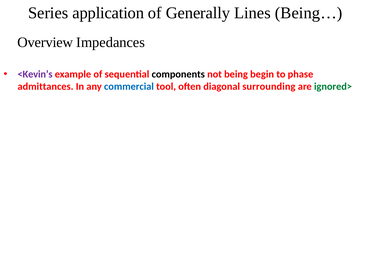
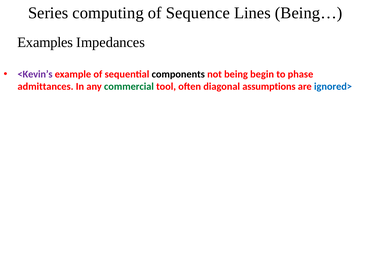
application: application -> computing
Generally: Generally -> Sequence
Overview: Overview -> Examples
commercial colour: blue -> green
surrounding: surrounding -> assumptions
ignored> colour: green -> blue
